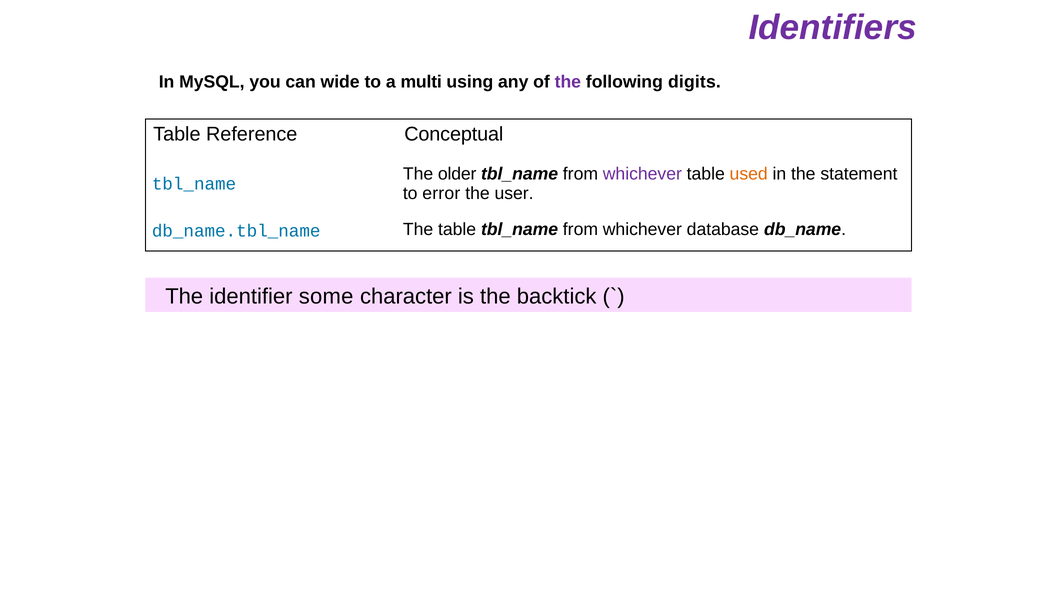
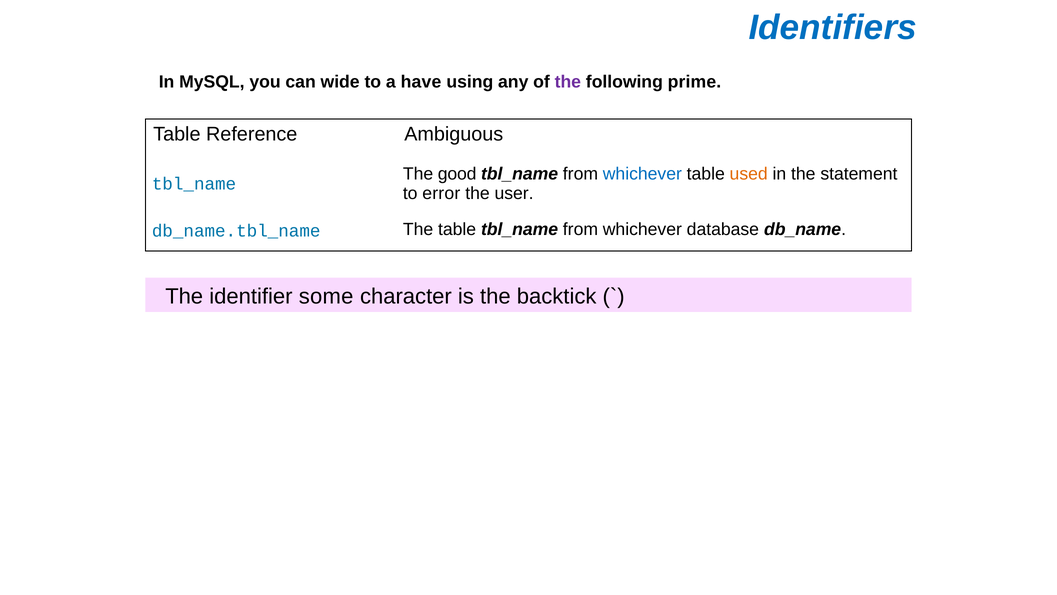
Identifiers colour: purple -> blue
multi: multi -> have
digits: digits -> prime
Conceptual: Conceptual -> Ambiguous
older: older -> good
whichever at (642, 174) colour: purple -> blue
